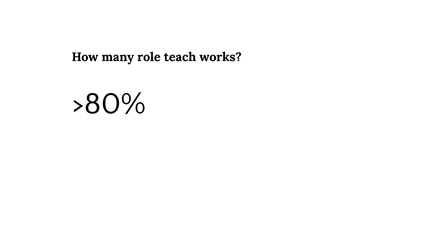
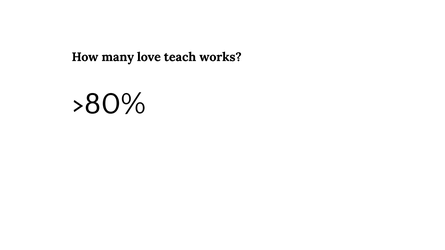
role: role -> love
